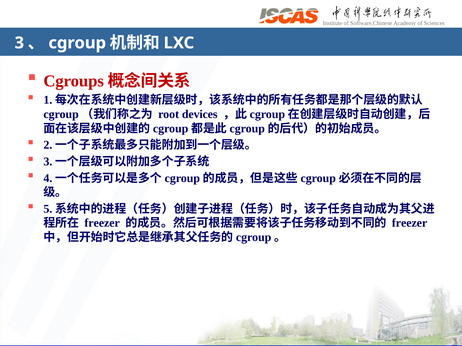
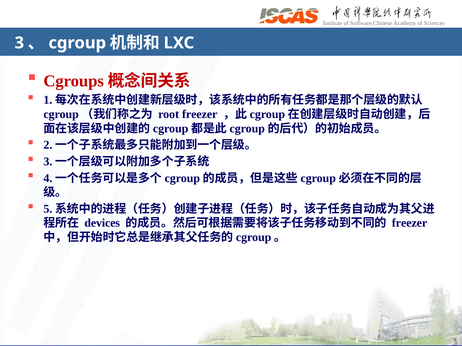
root devices: devices -> freezer
freezer at (102, 223): freezer -> devices
